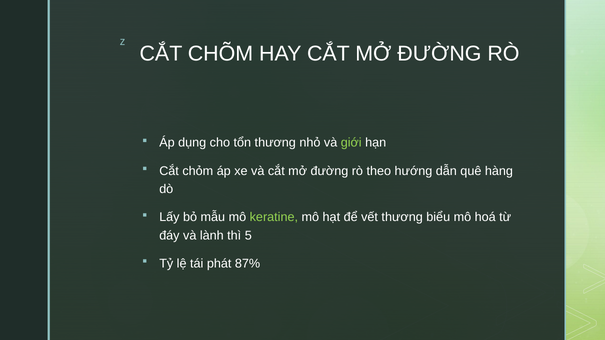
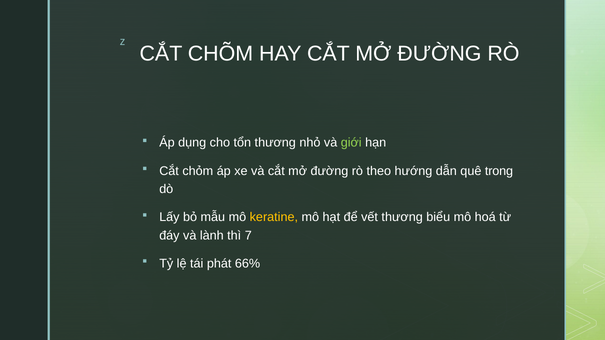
hàng: hàng -> trong
keratine colour: light green -> yellow
5: 5 -> 7
87%: 87% -> 66%
